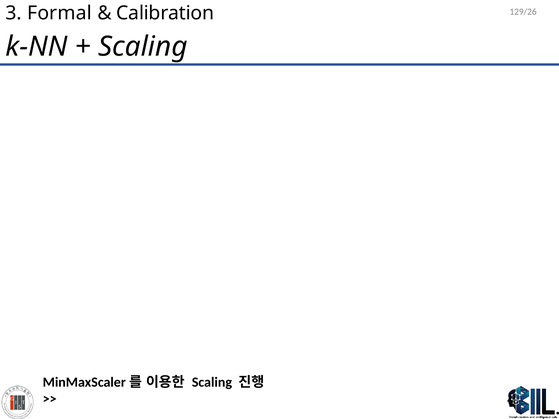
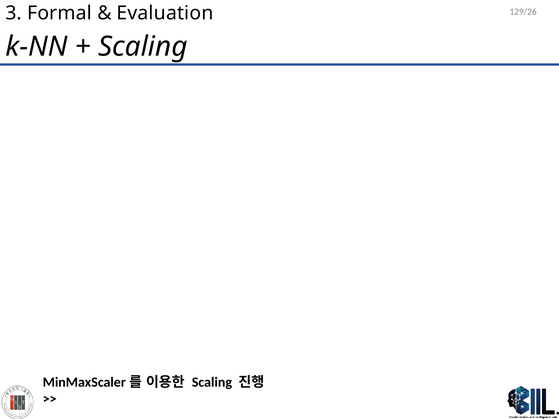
Calibration: Calibration -> Evaluation
